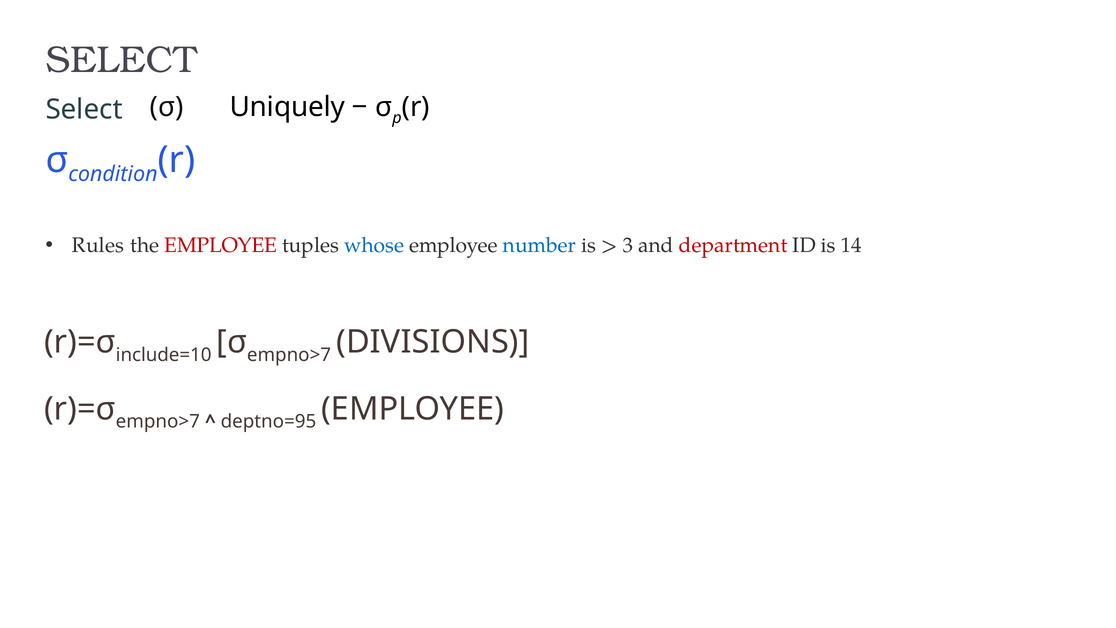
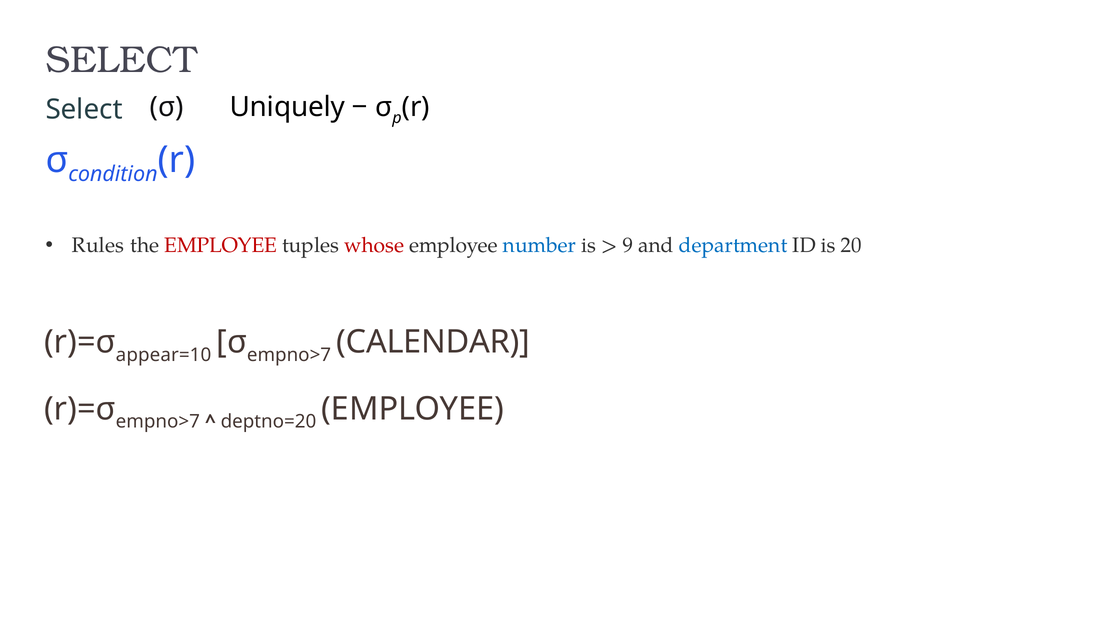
whose colour: blue -> red
3: 3 -> 9
department colour: red -> blue
14: 14 -> 20
include=10: include=10 -> appear=10
DIVISIONS: DIVISIONS -> CALENDAR
deptno=95: deptno=95 -> deptno=20
